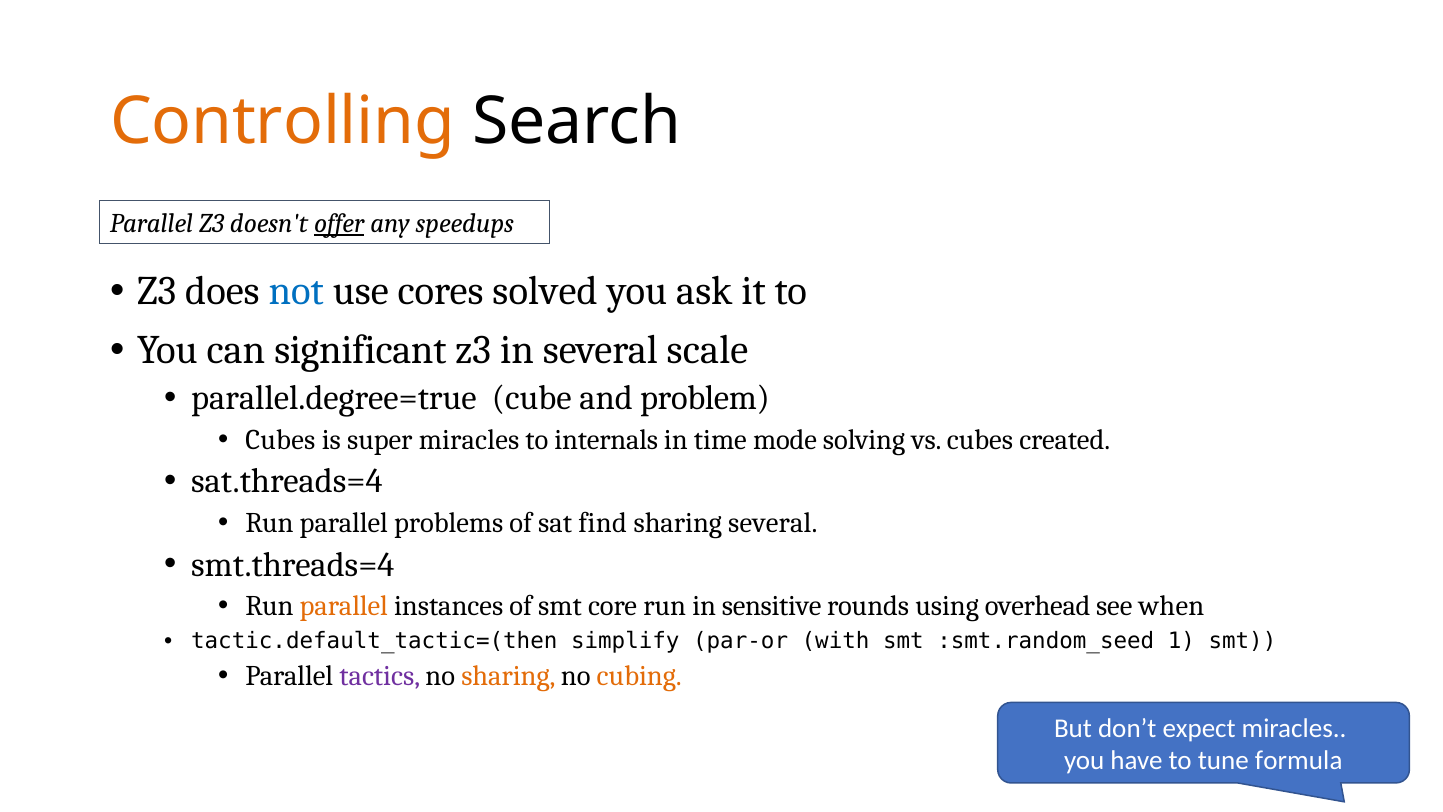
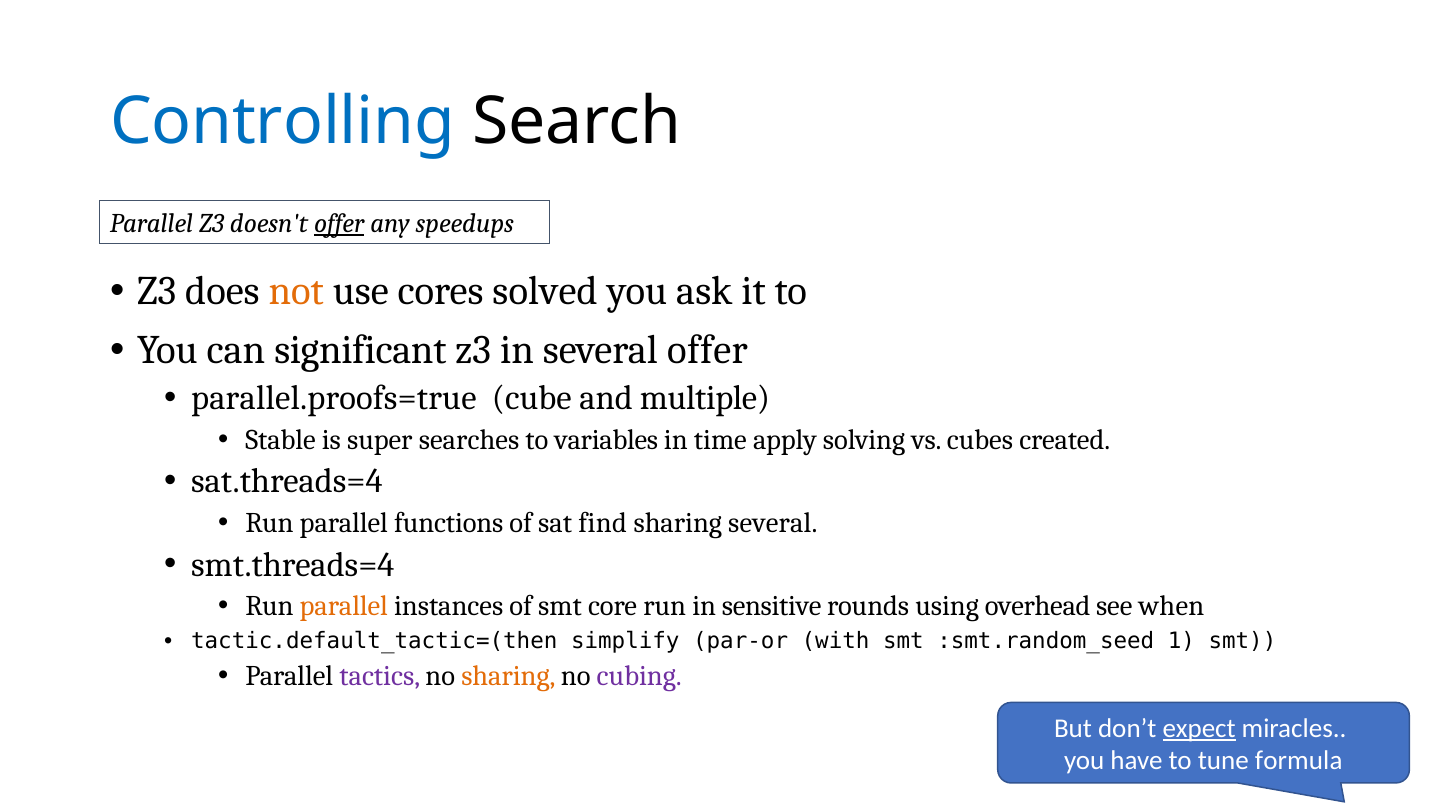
Controlling colour: orange -> blue
not colour: blue -> orange
several scale: scale -> offer
parallel.degree=true: parallel.degree=true -> parallel.proofs=true
problem: problem -> multiple
Cubes at (280, 440): Cubes -> Stable
super miracles: miracles -> searches
internals: internals -> variables
mode: mode -> apply
problems: problems -> functions
cubing colour: orange -> purple
expect underline: none -> present
